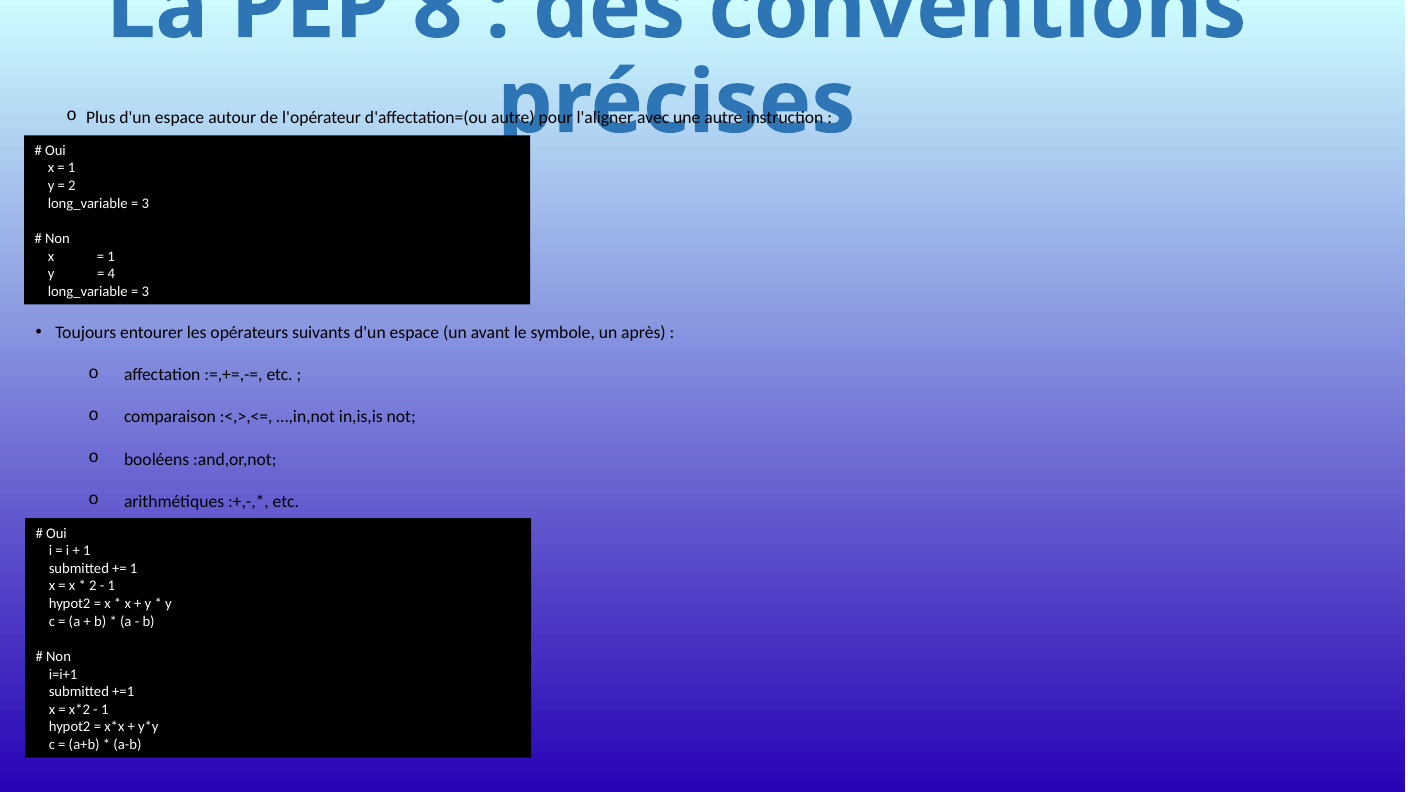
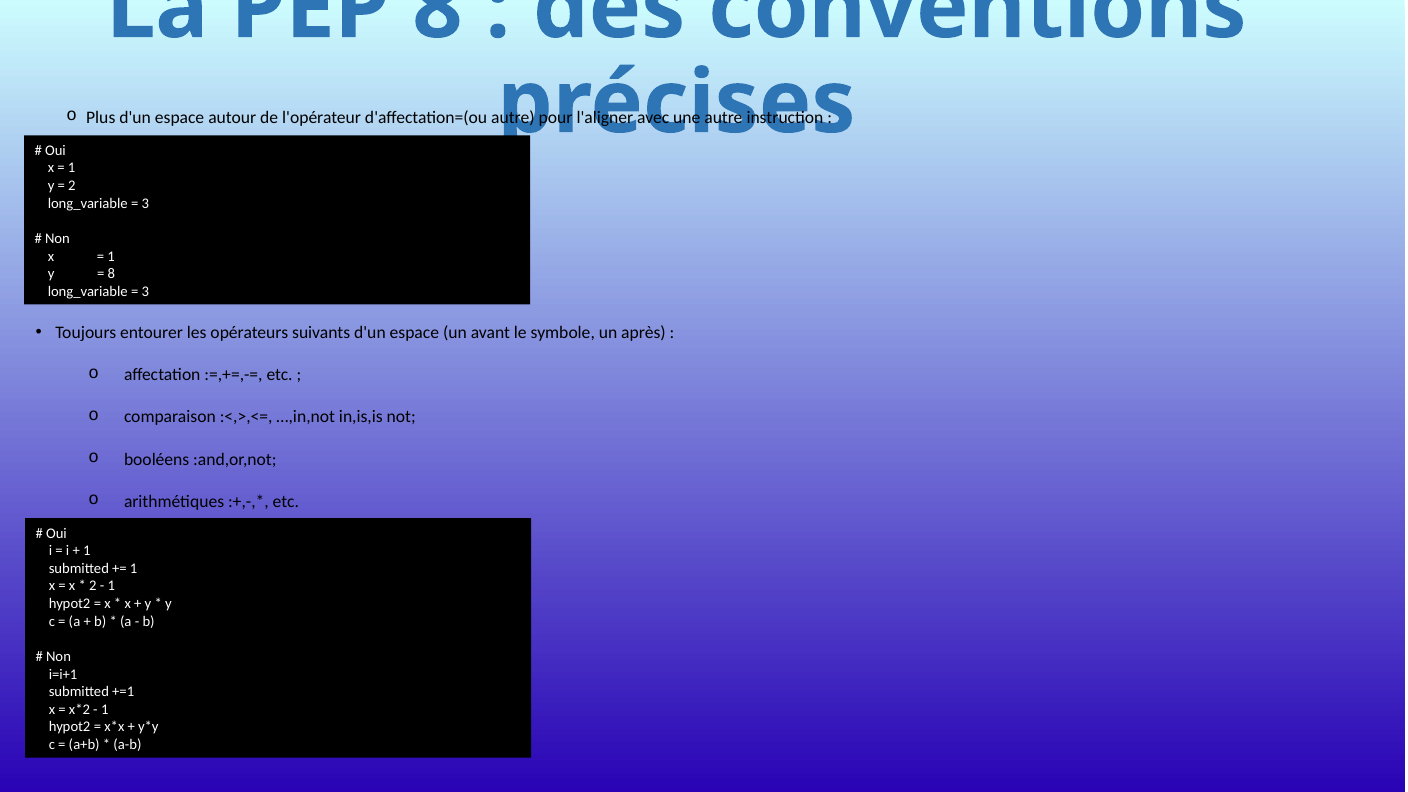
4 at (111, 274): 4 -> 8
